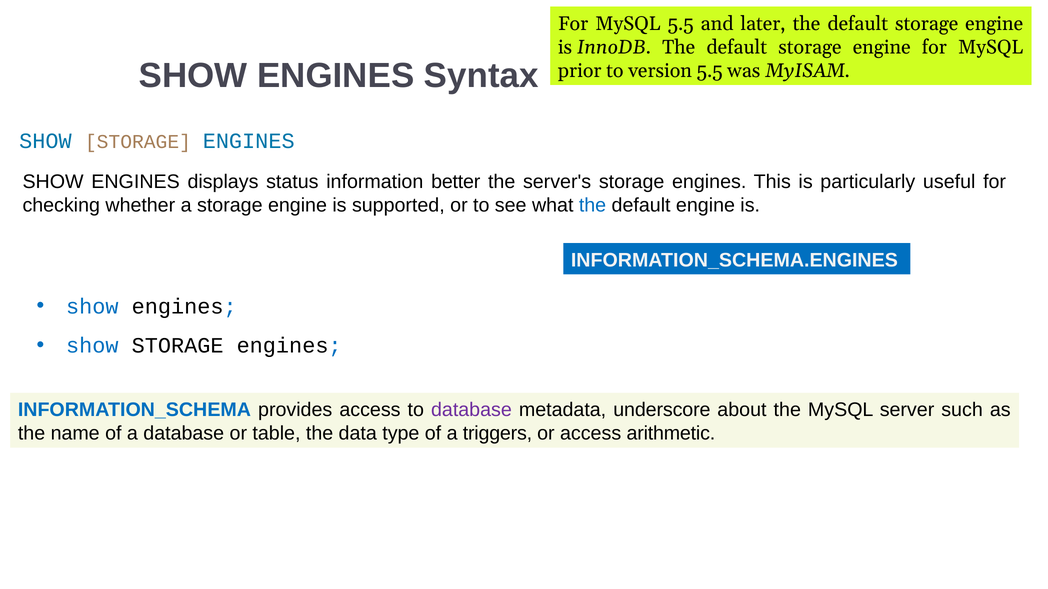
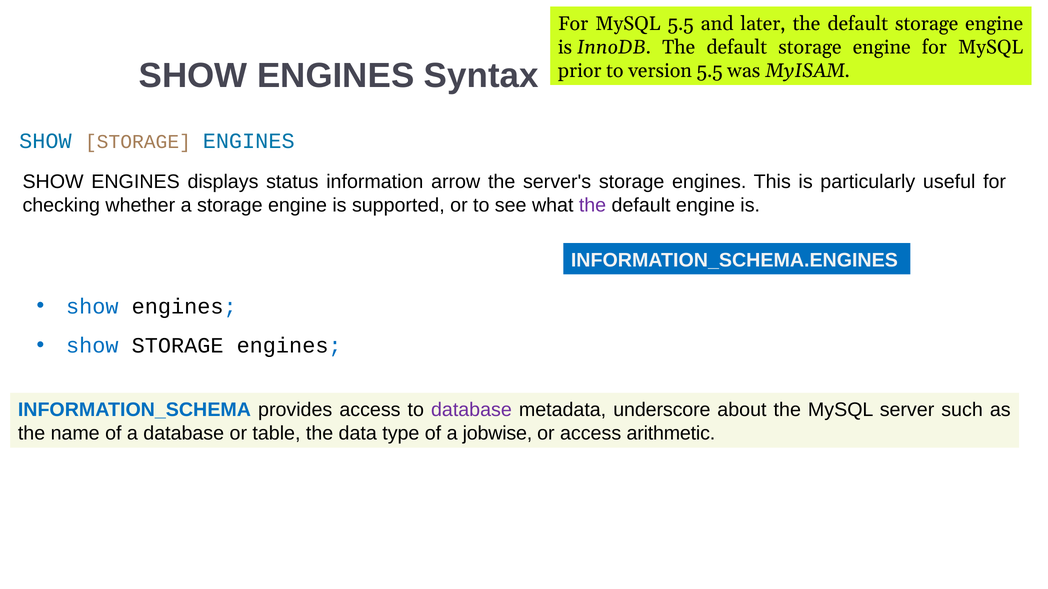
better: better -> arrow
the at (593, 205) colour: blue -> purple
triggers: triggers -> jobwise
